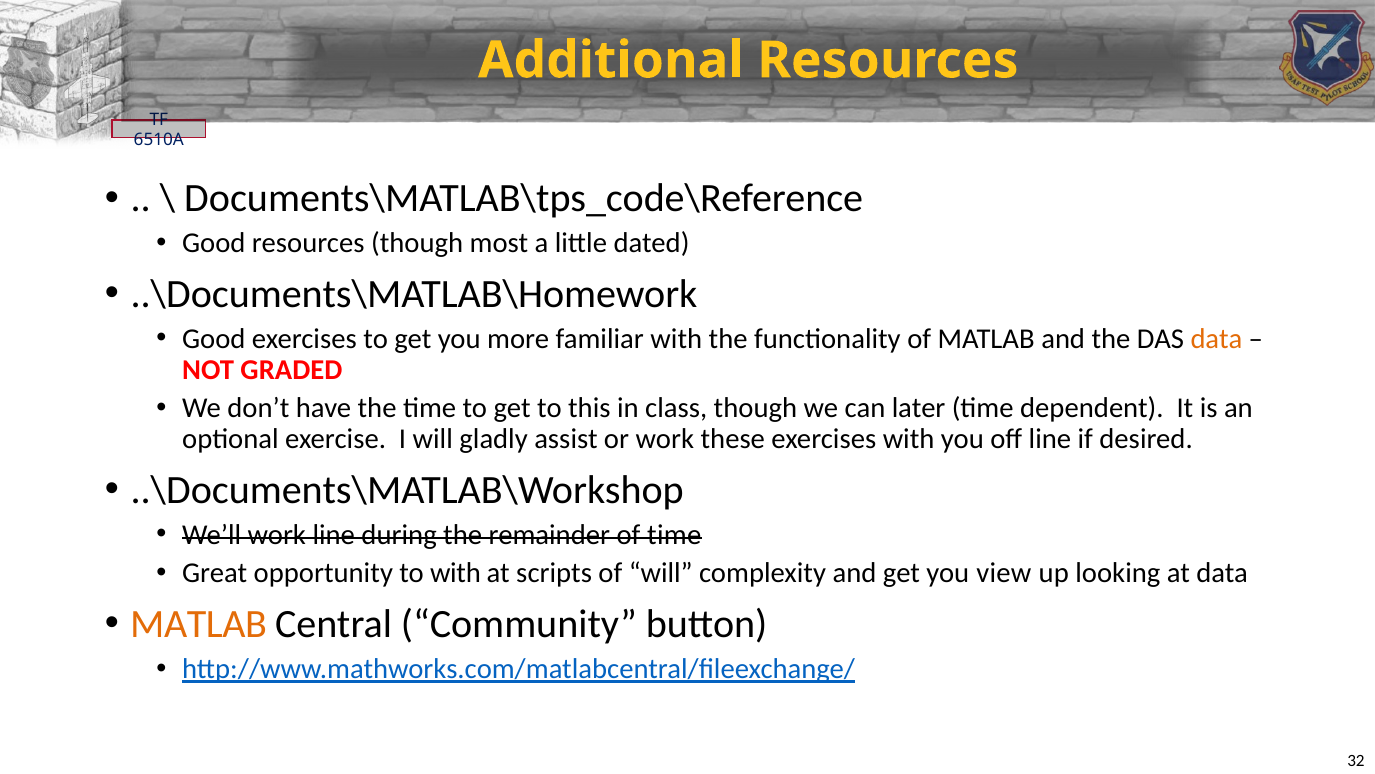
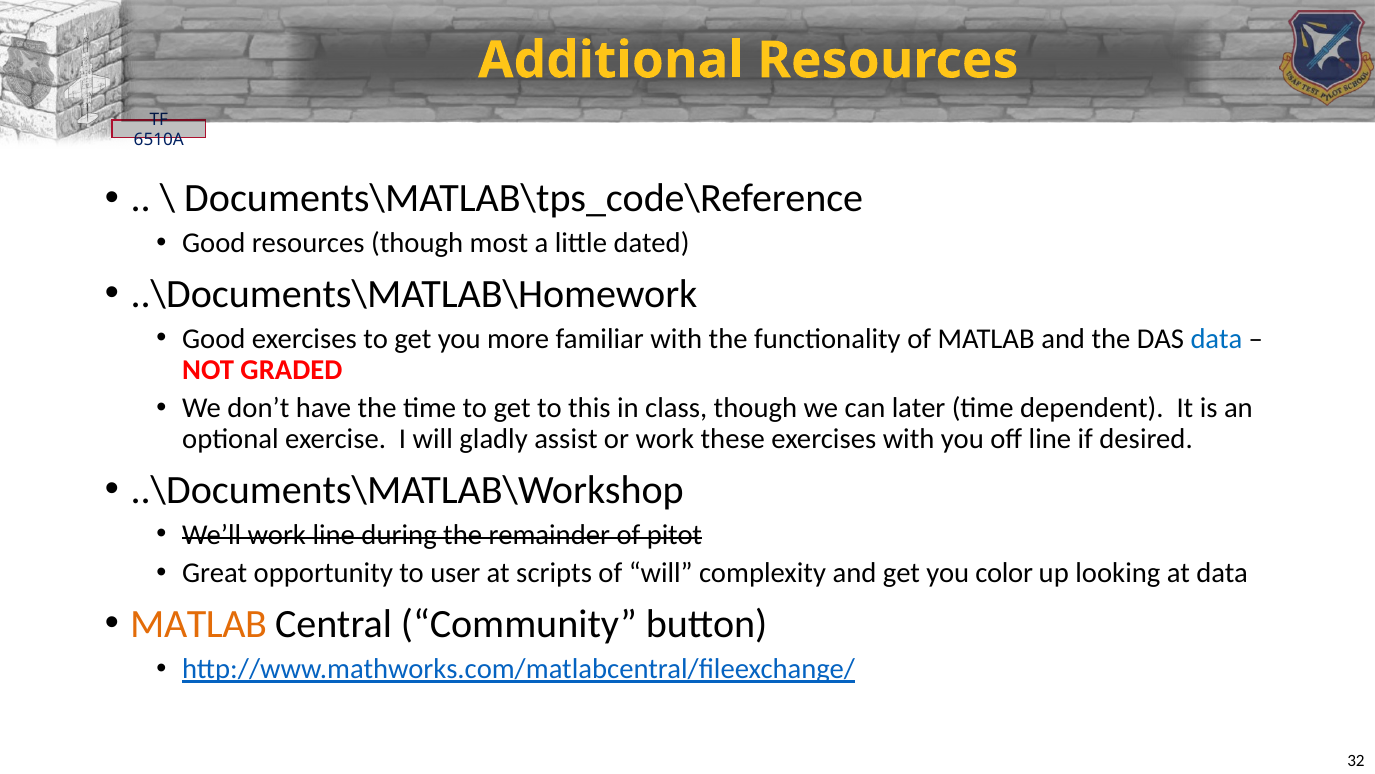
data at (1216, 338) colour: orange -> blue
of time: time -> pitot
to with: with -> user
view: view -> color
